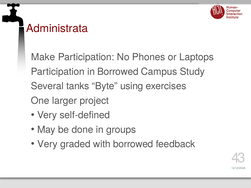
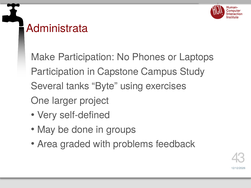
in Borrowed: Borrowed -> Capstone
Very at (47, 144): Very -> Area
with borrowed: borrowed -> problems
